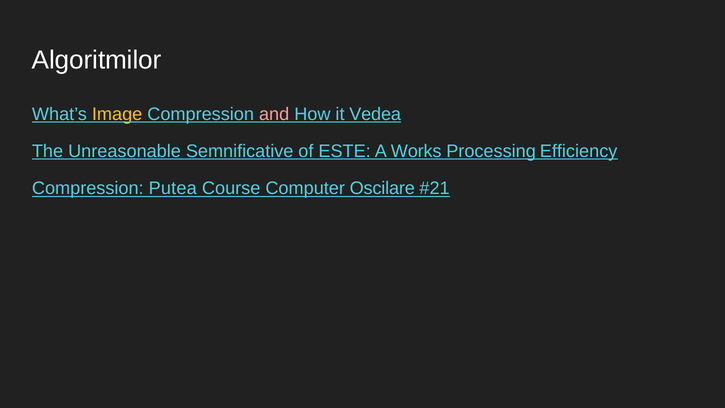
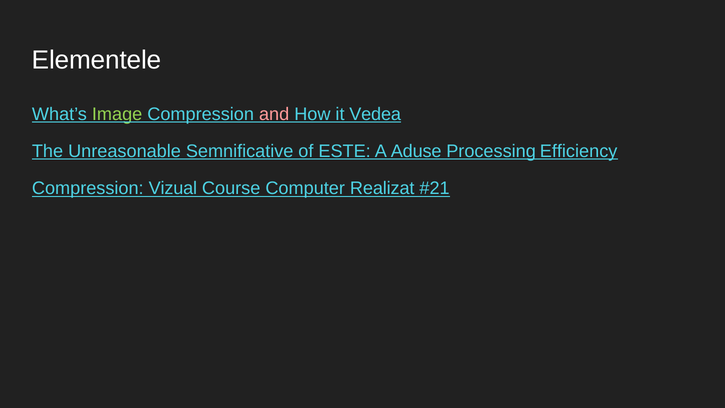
Algoritmilor: Algoritmilor -> Elementele
Image colour: yellow -> light green
Works: Works -> Aduse
Putea: Putea -> Vizual
Oscilare: Oscilare -> Realizat
